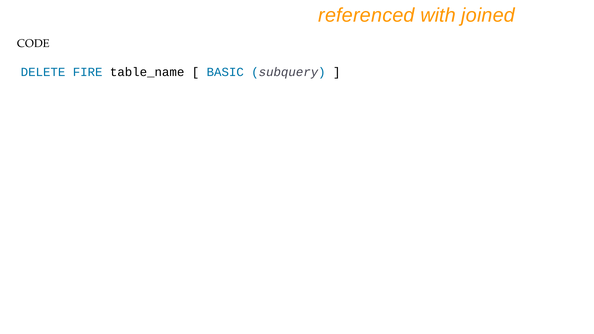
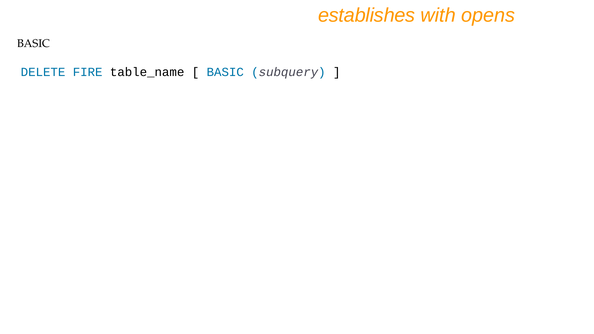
referenced: referenced -> establishes
joined: joined -> opens
CODE at (33, 43): CODE -> BASIC
